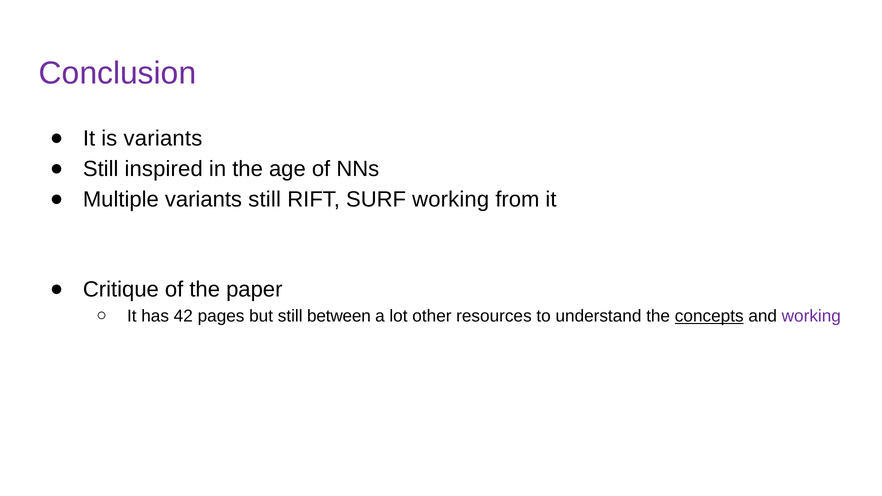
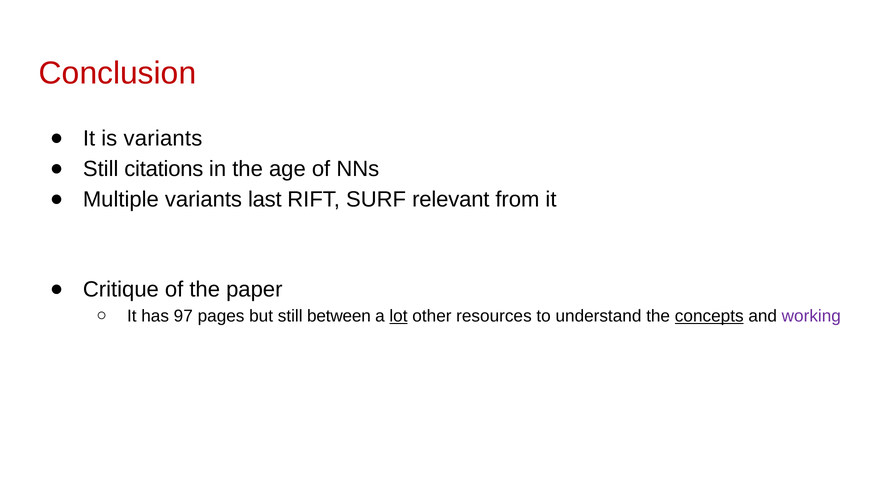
Conclusion colour: purple -> red
inspired: inspired -> citations
variants still: still -> last
SURF working: working -> relevant
42: 42 -> 97
lot underline: none -> present
